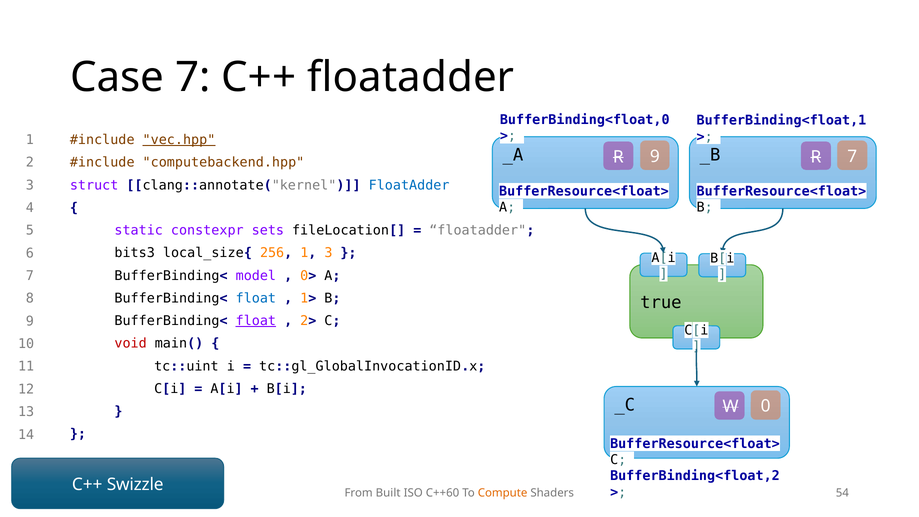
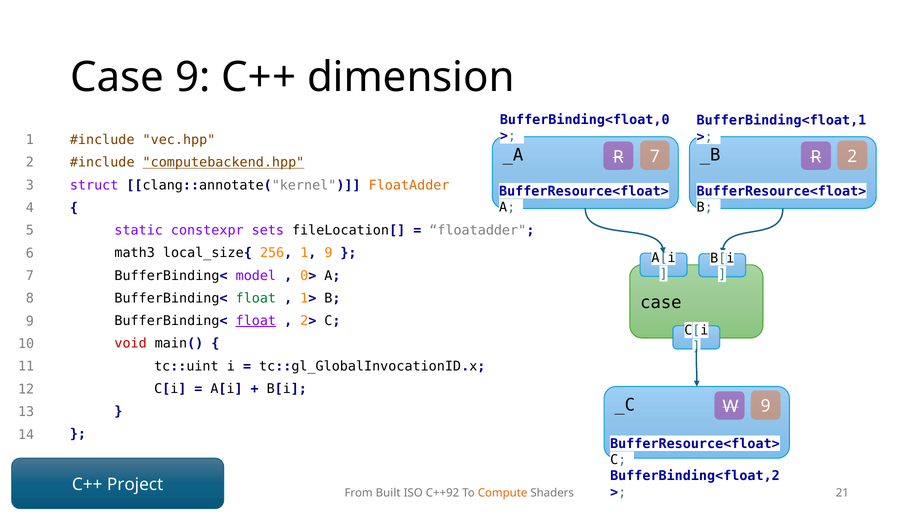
Case 7: 7 -> 9
C++ floatadder: floatadder -> dimension
vec.hpp underline: present -> none
_A 9: 9 -> 7
_B 7: 7 -> 2
computebackend.hpp underline: none -> present
FloatAdder at (409, 185) colour: blue -> orange
bits3: bits3 -> math3
1 3: 3 -> 9
float at (256, 298) colour: blue -> green
true at (661, 303): true -> case
_C 0: 0 -> 9
Swizzle: Swizzle -> Project
C++60: C++60 -> C++92
54: 54 -> 21
